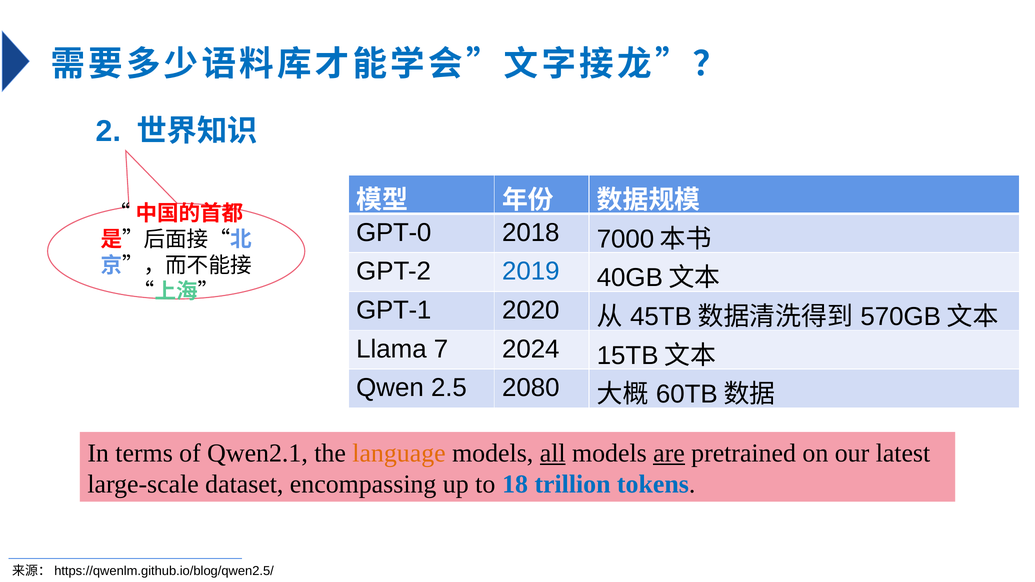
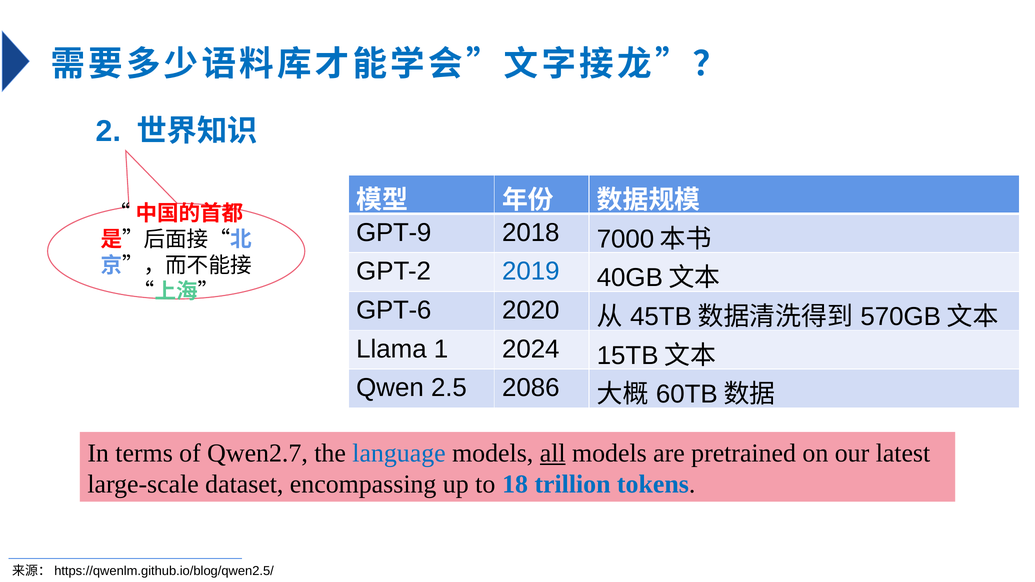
GPT-0: GPT-0 -> GPT-9
GPT-1: GPT-1 -> GPT-6
7: 7 -> 1
2080: 2080 -> 2086
Qwen2.1: Qwen2.1 -> Qwen2.7
language colour: orange -> blue
are underline: present -> none
